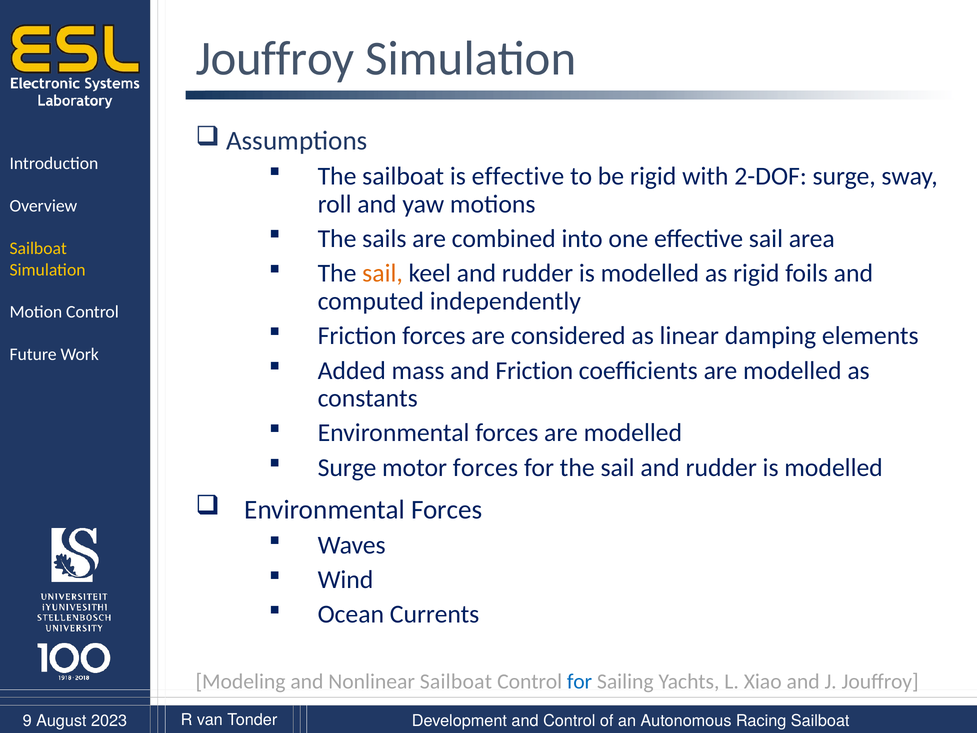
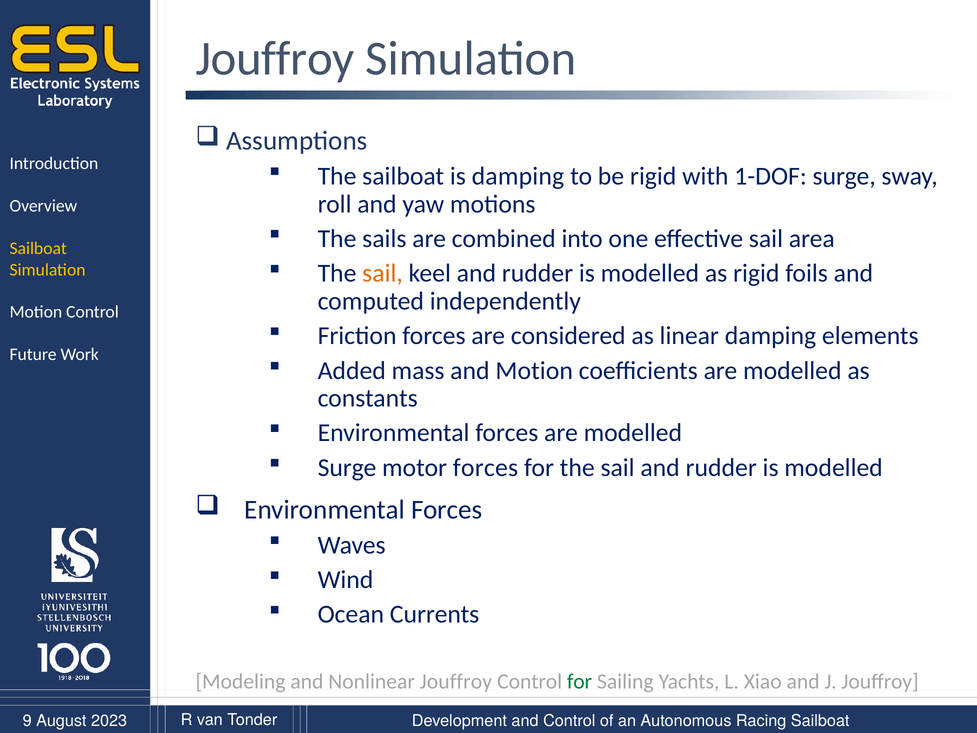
is effective: effective -> damping
2-DOF: 2-DOF -> 1-DOF
and Friction: Friction -> Motion
Nonlinear Sailboat: Sailboat -> Jouffroy
for at (580, 681) colour: blue -> green
